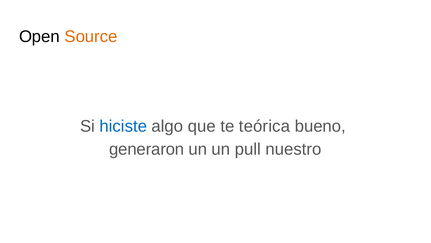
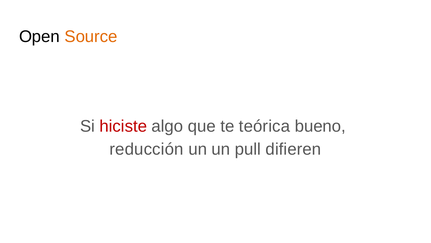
hiciste colour: blue -> red
generaron: generaron -> reducción
nuestro: nuestro -> difieren
